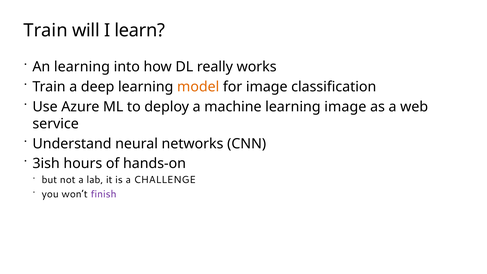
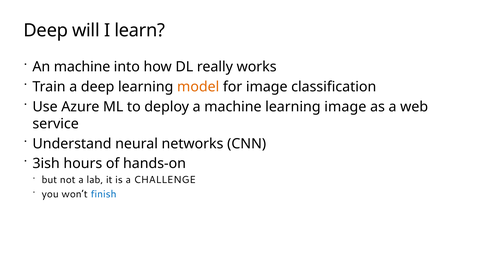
Train at (46, 30): Train -> Deep
An learning: learning -> machine
finish colour: purple -> blue
